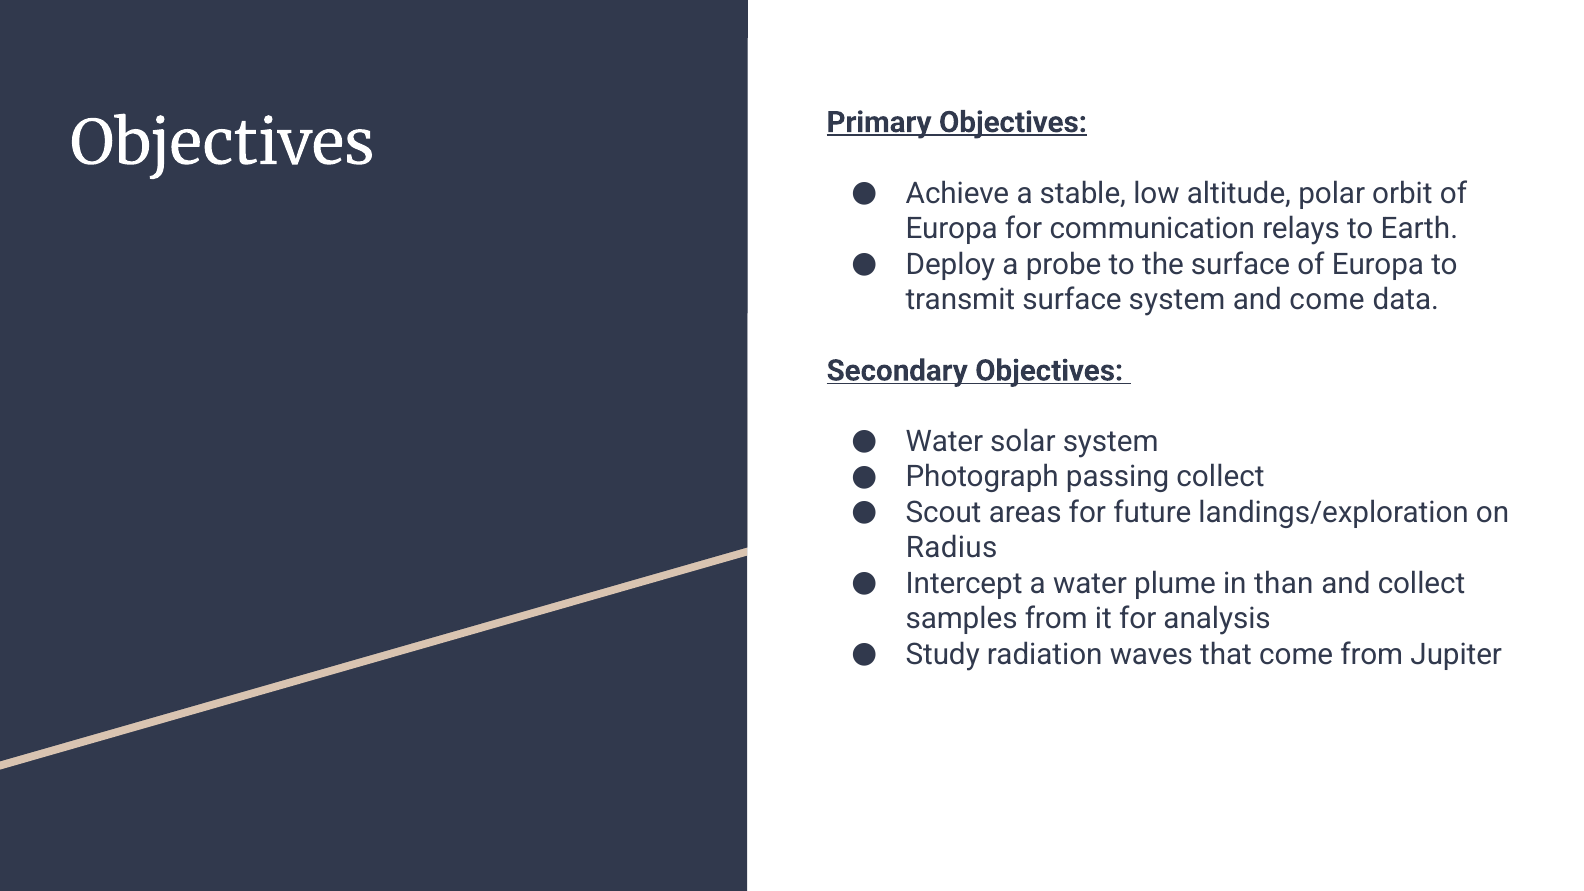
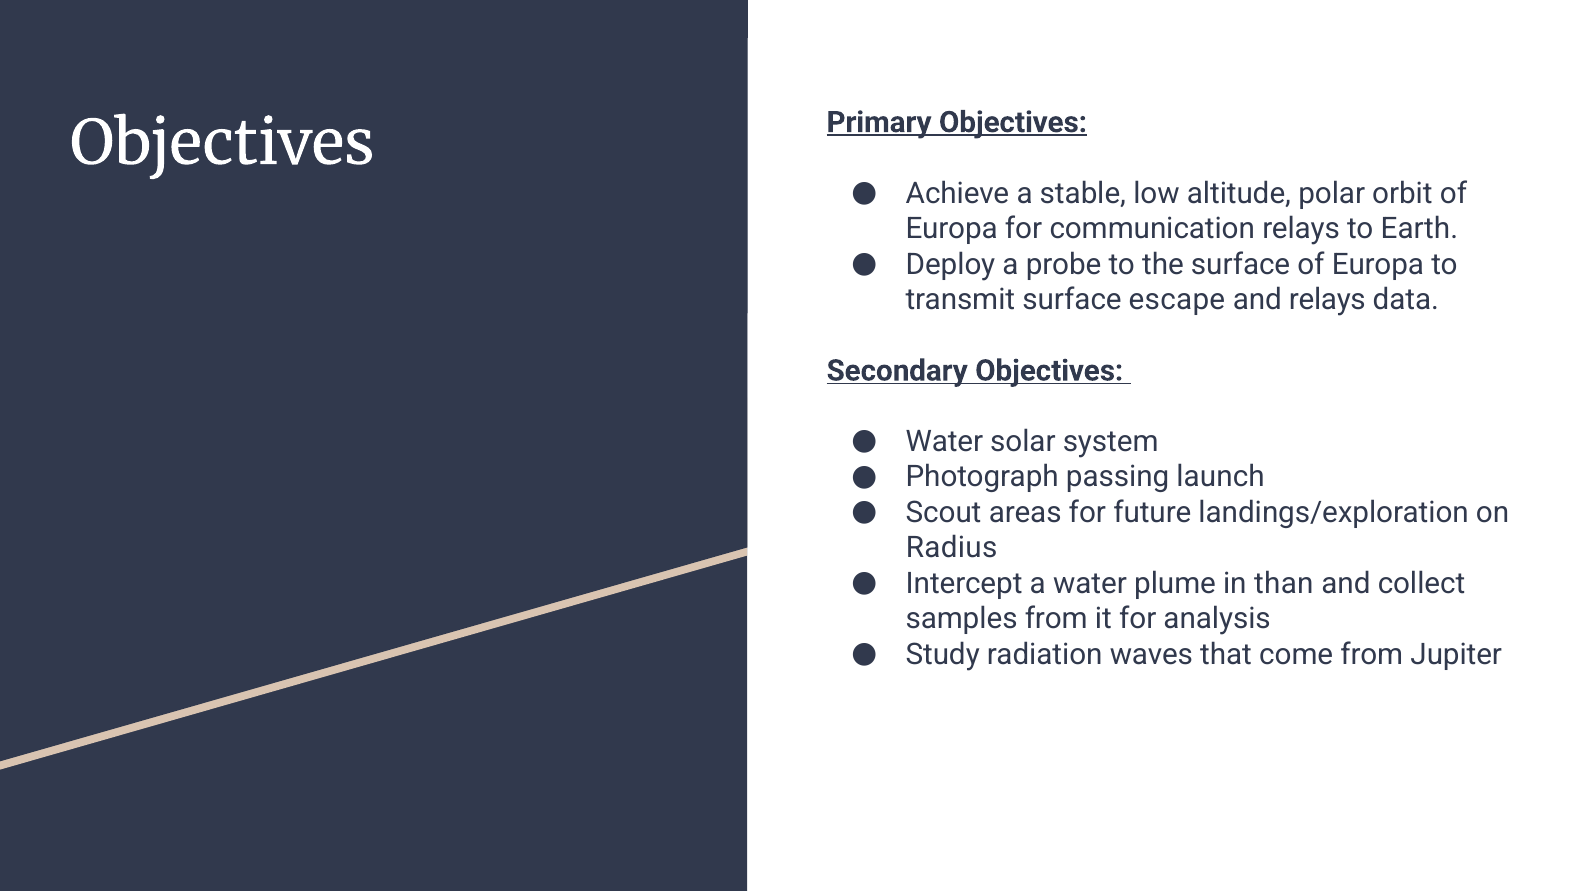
surface system: system -> escape
and come: come -> relays
passing collect: collect -> launch
